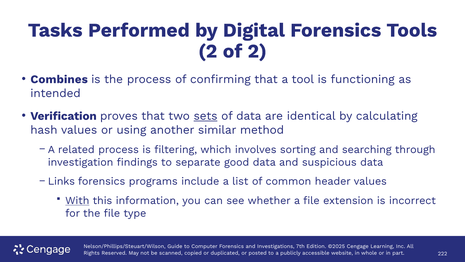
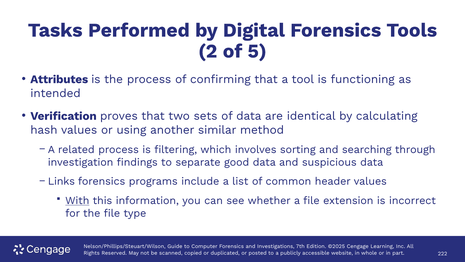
of 2: 2 -> 5
Combines: Combines -> Attributes
sets underline: present -> none
